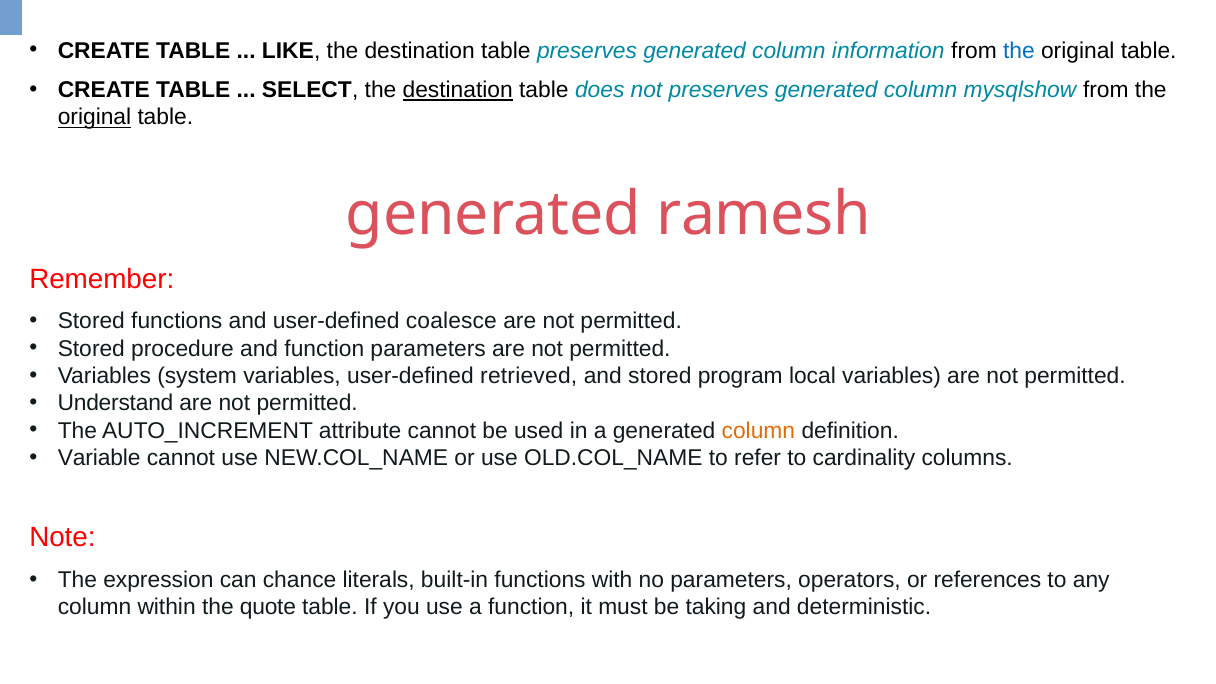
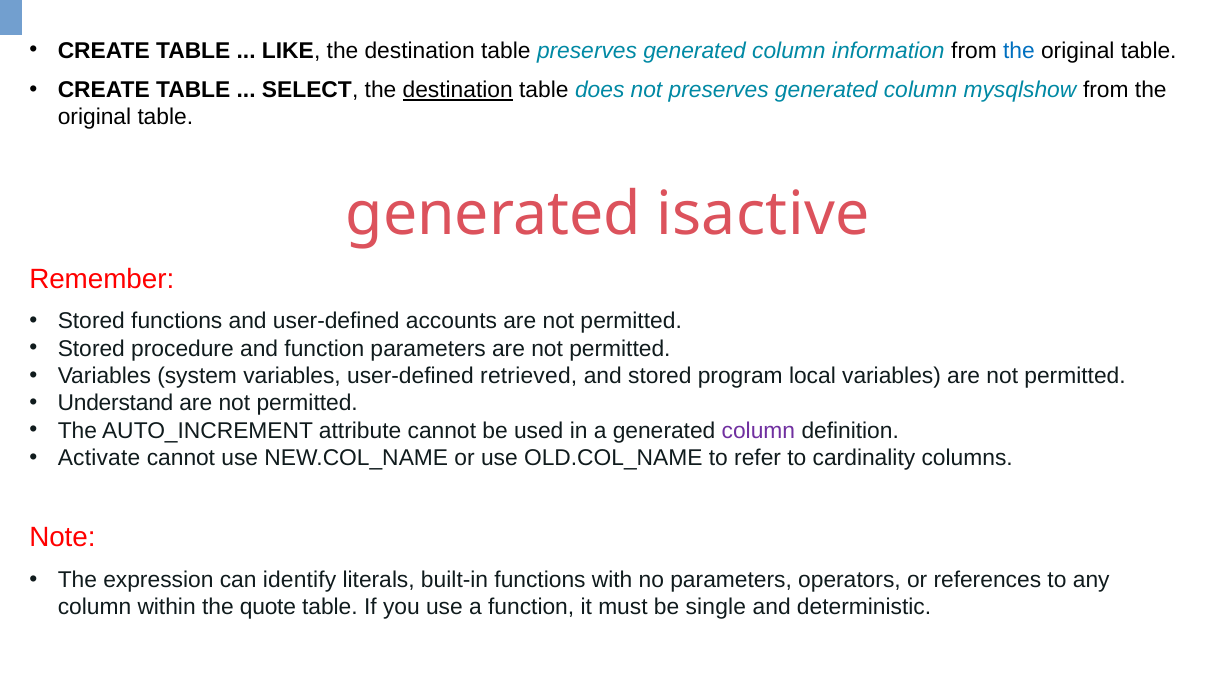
original at (95, 117) underline: present -> none
ramesh: ramesh -> isactive
coalesce: coalesce -> accounts
column at (758, 431) colour: orange -> purple
Variable: Variable -> Activate
chance: chance -> identify
taking: taking -> single
